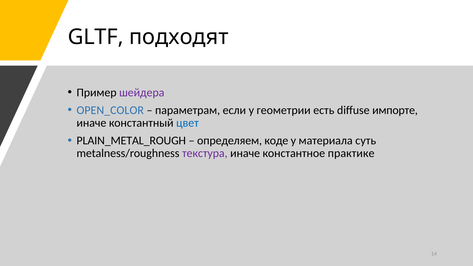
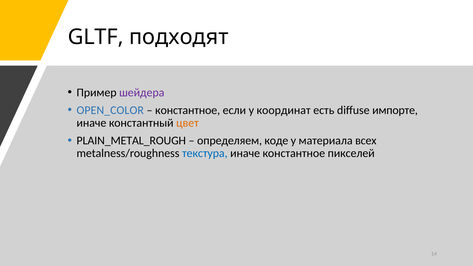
параметрам at (188, 110): параметрам -> константное
геометрии: геометрии -> координат
цвет colour: blue -> orange
суть: суть -> всех
текстура colour: purple -> blue
практике: практике -> пикселей
